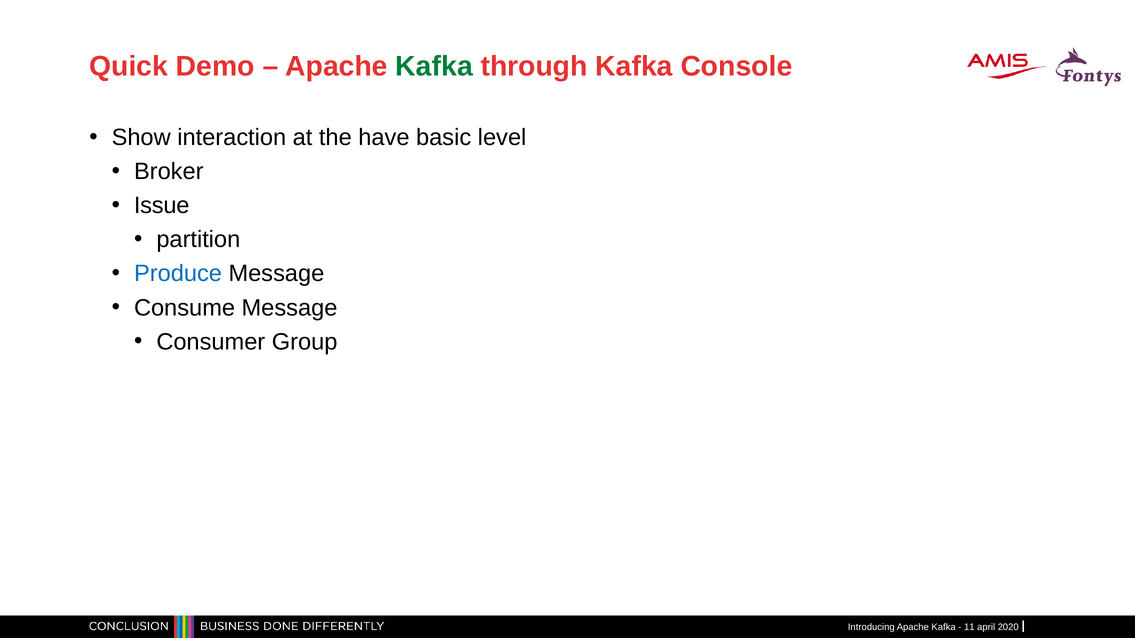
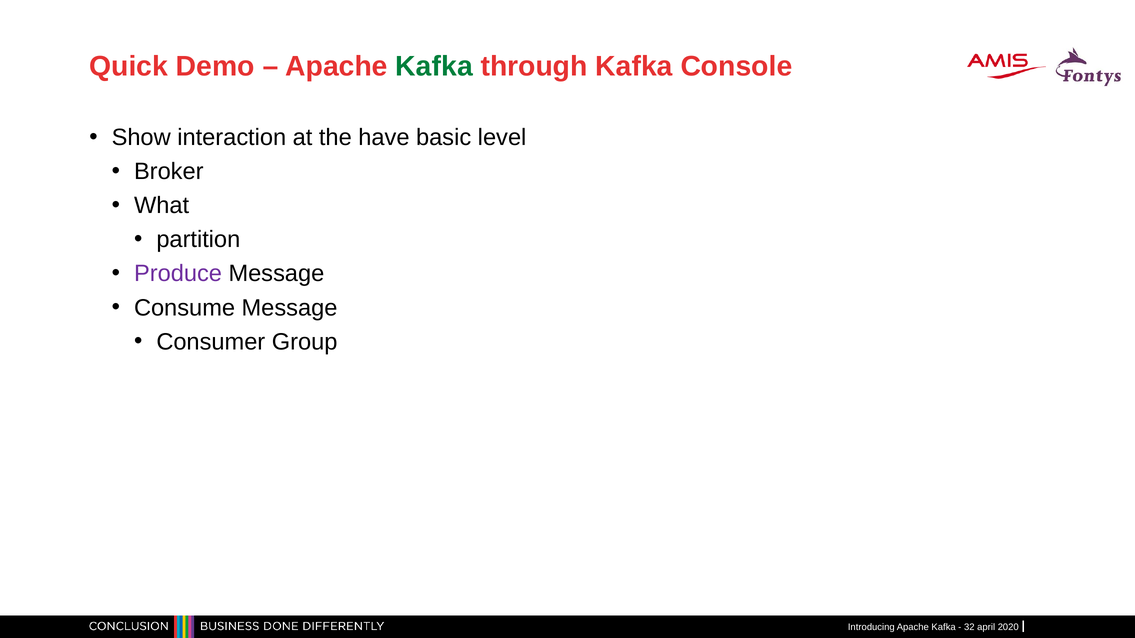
Issue: Issue -> What
Produce colour: blue -> purple
11: 11 -> 32
